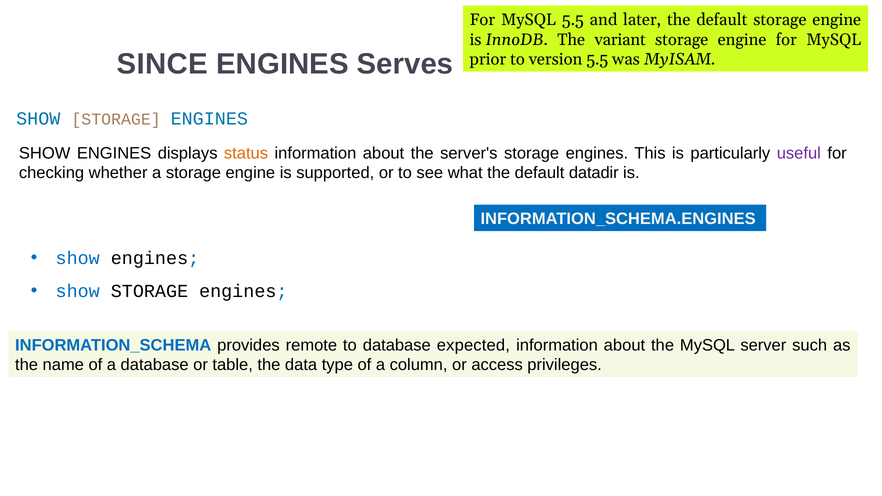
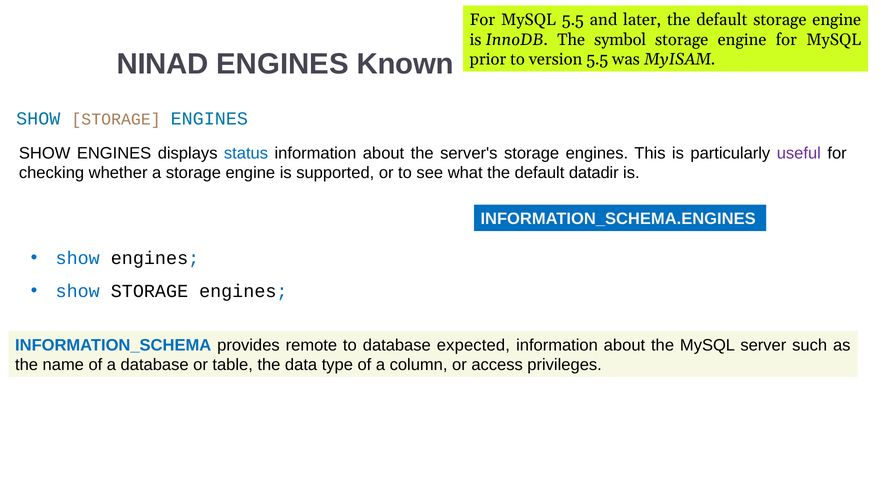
variant: variant -> symbol
SINCE: SINCE -> NINAD
Serves: Serves -> Known
status colour: orange -> blue
